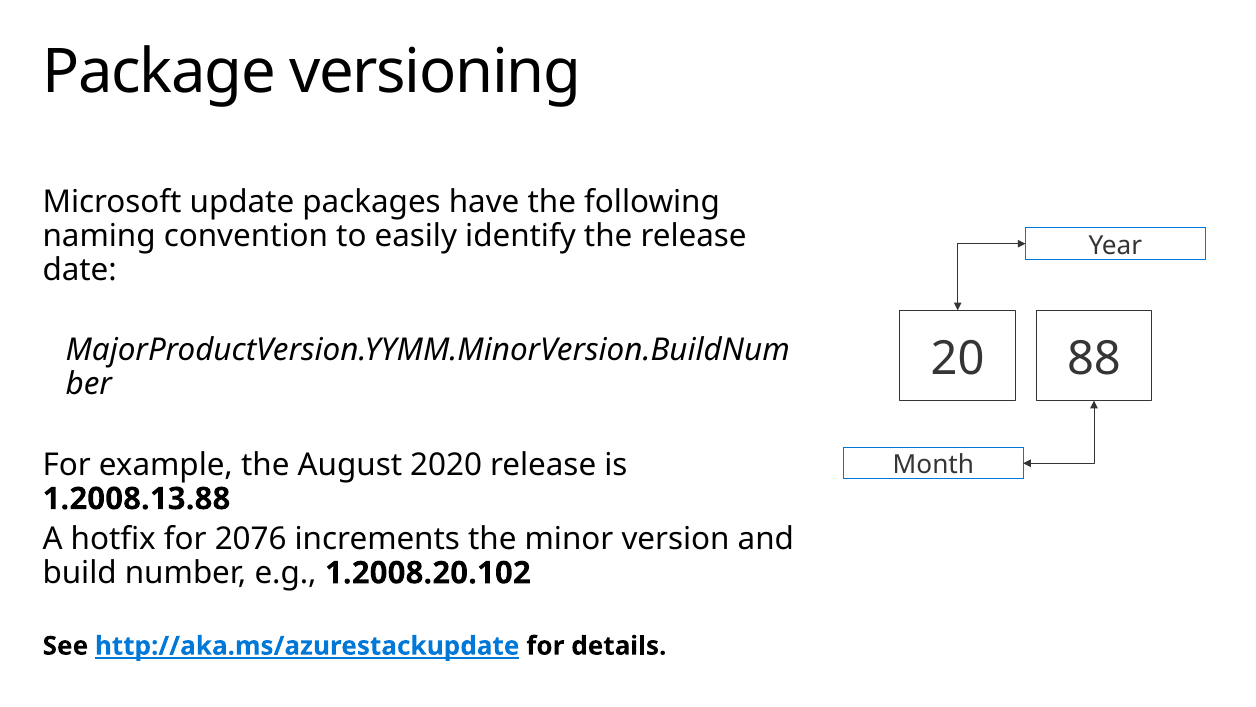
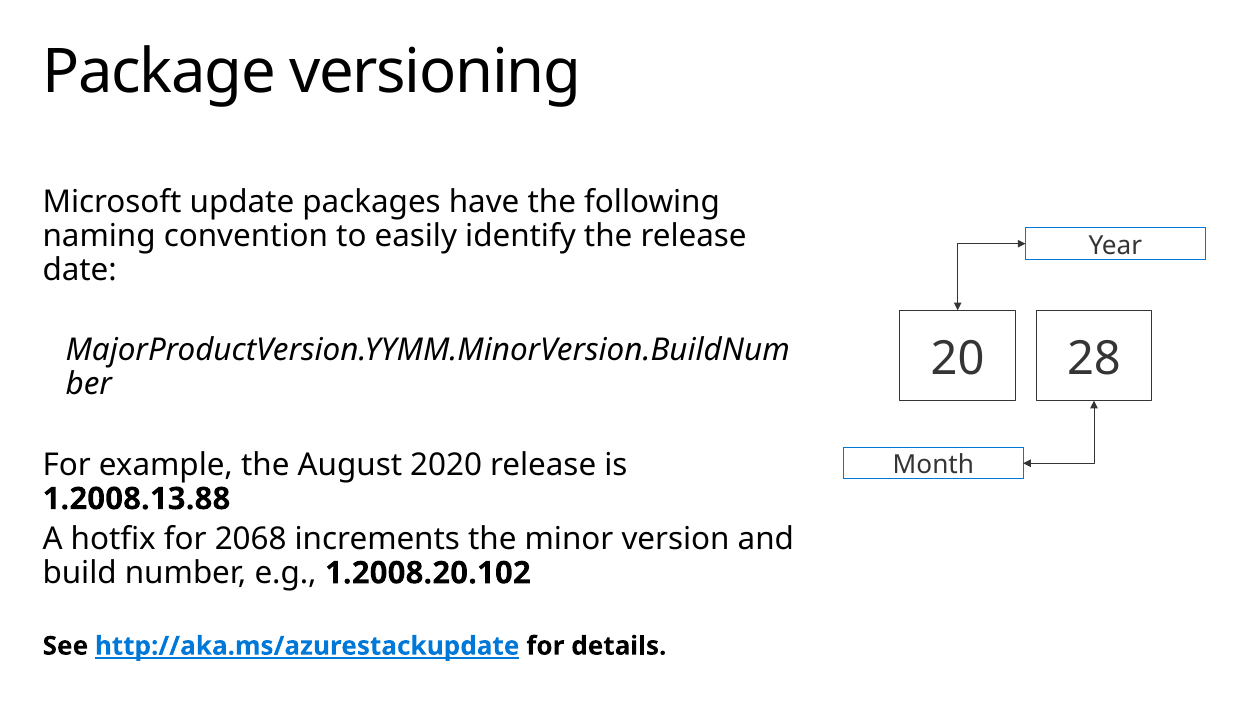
88: 88 -> 28
2076: 2076 -> 2068
